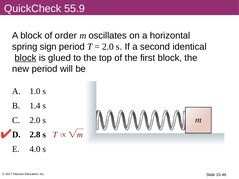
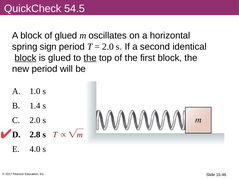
55.9: 55.9 -> 54.5
of order: order -> glued
the at (90, 58) underline: none -> present
